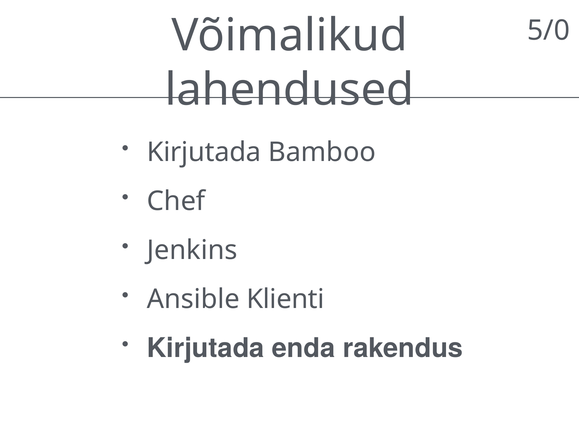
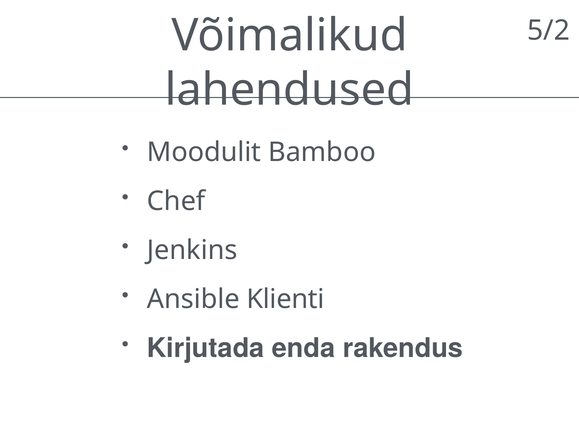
5/0: 5/0 -> 5/2
Kirjutada at (204, 152): Kirjutada -> Moodulit
